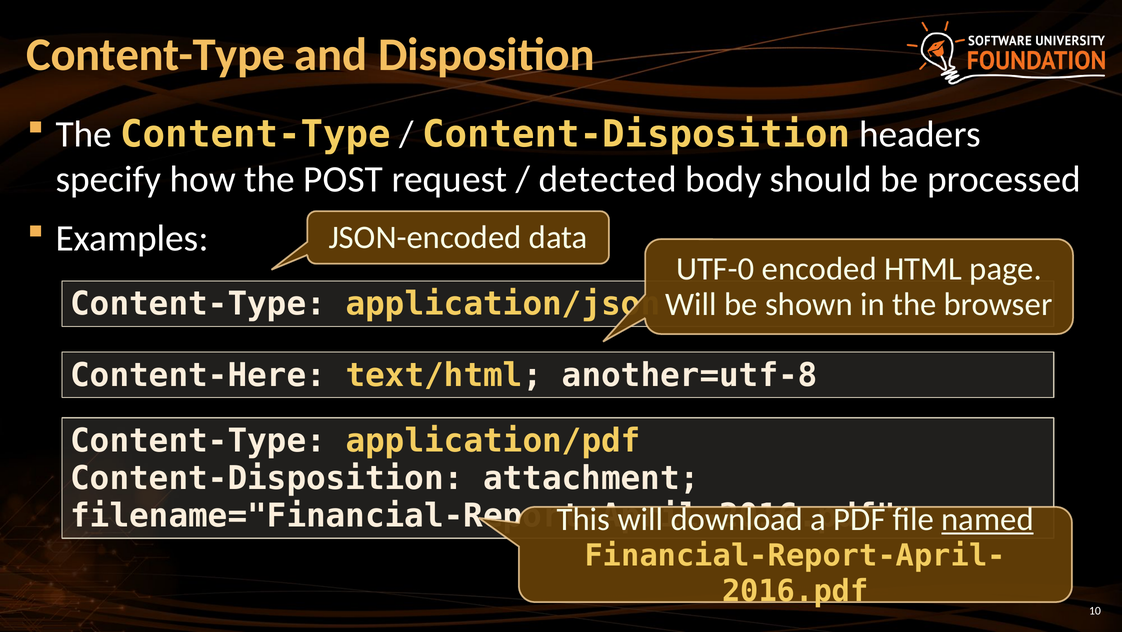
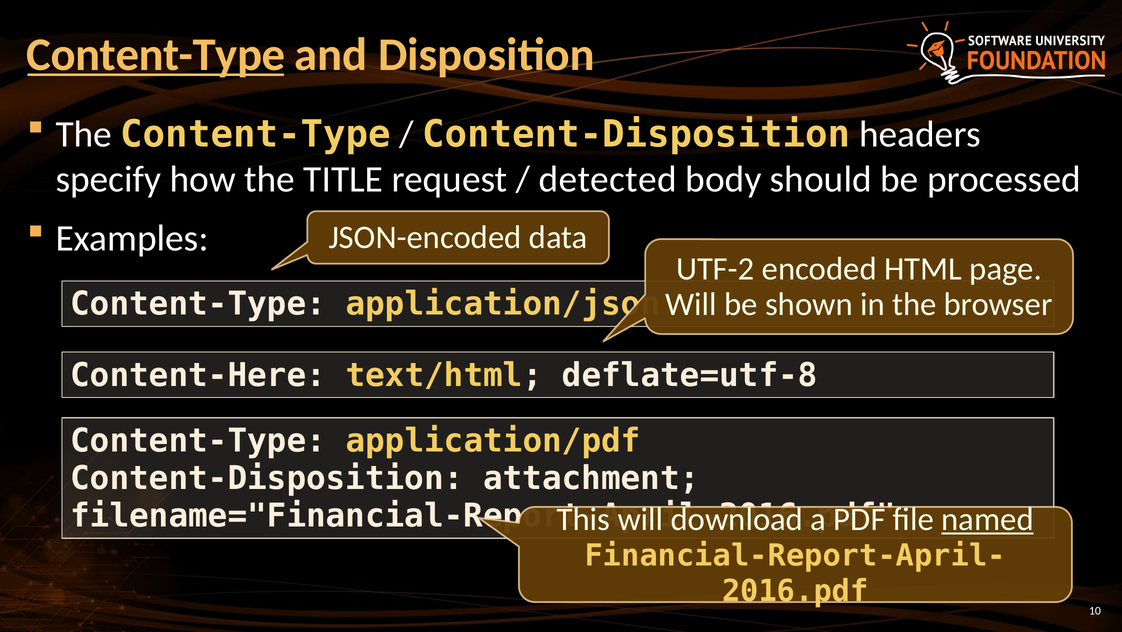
Content-Type at (156, 55) underline: none -> present
POST: POST -> TITLE
UTF-0: UTF-0 -> UTF-2
another=utf-8: another=utf-8 -> deflate=utf-8
